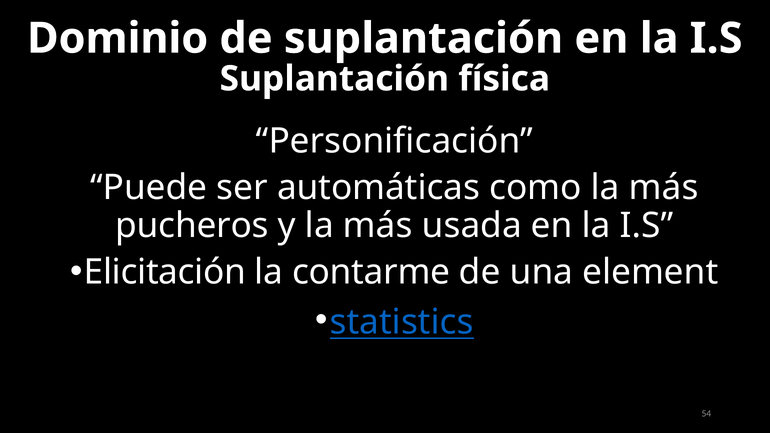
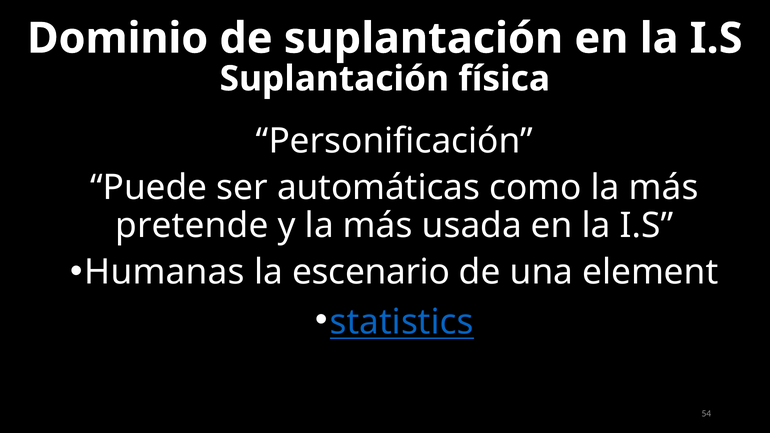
pucheros: pucheros -> pretende
Elicitación: Elicitación -> Humanas
contarme: contarme -> escenario
